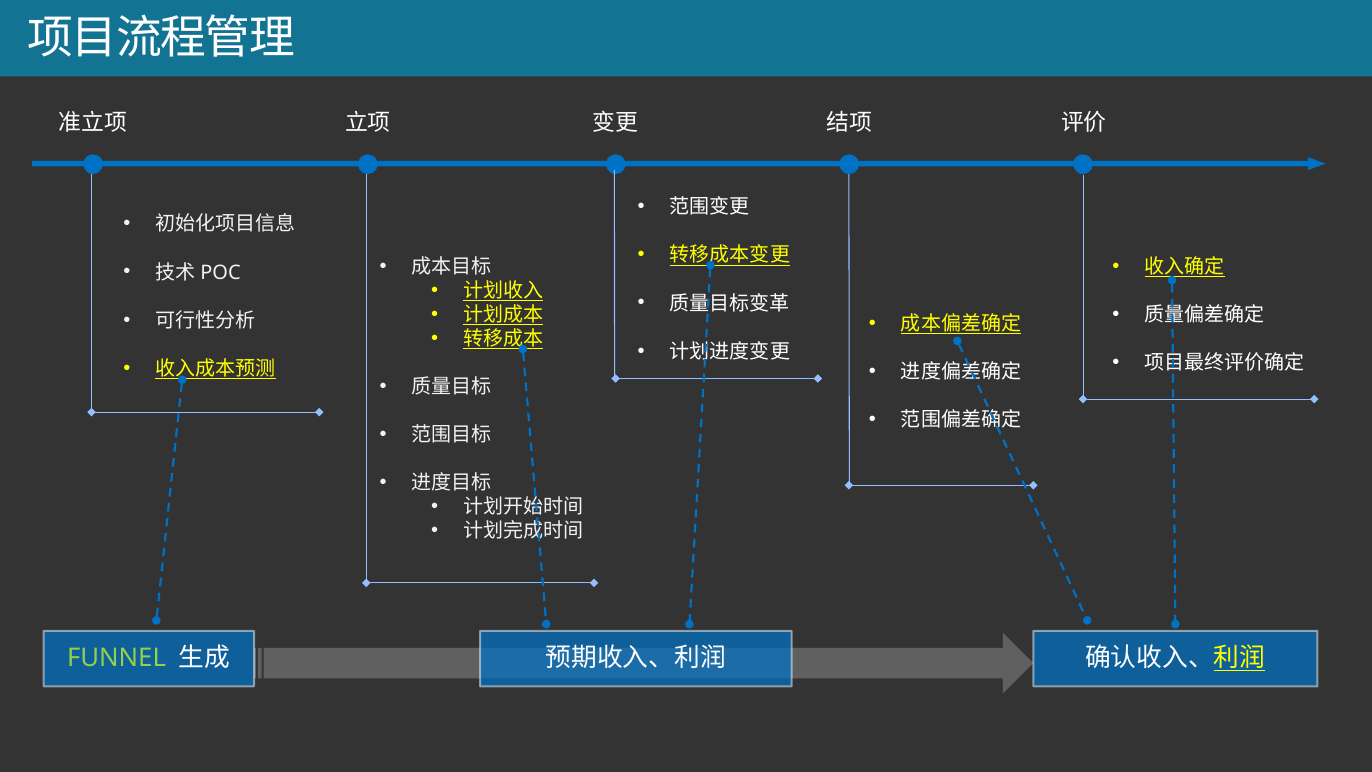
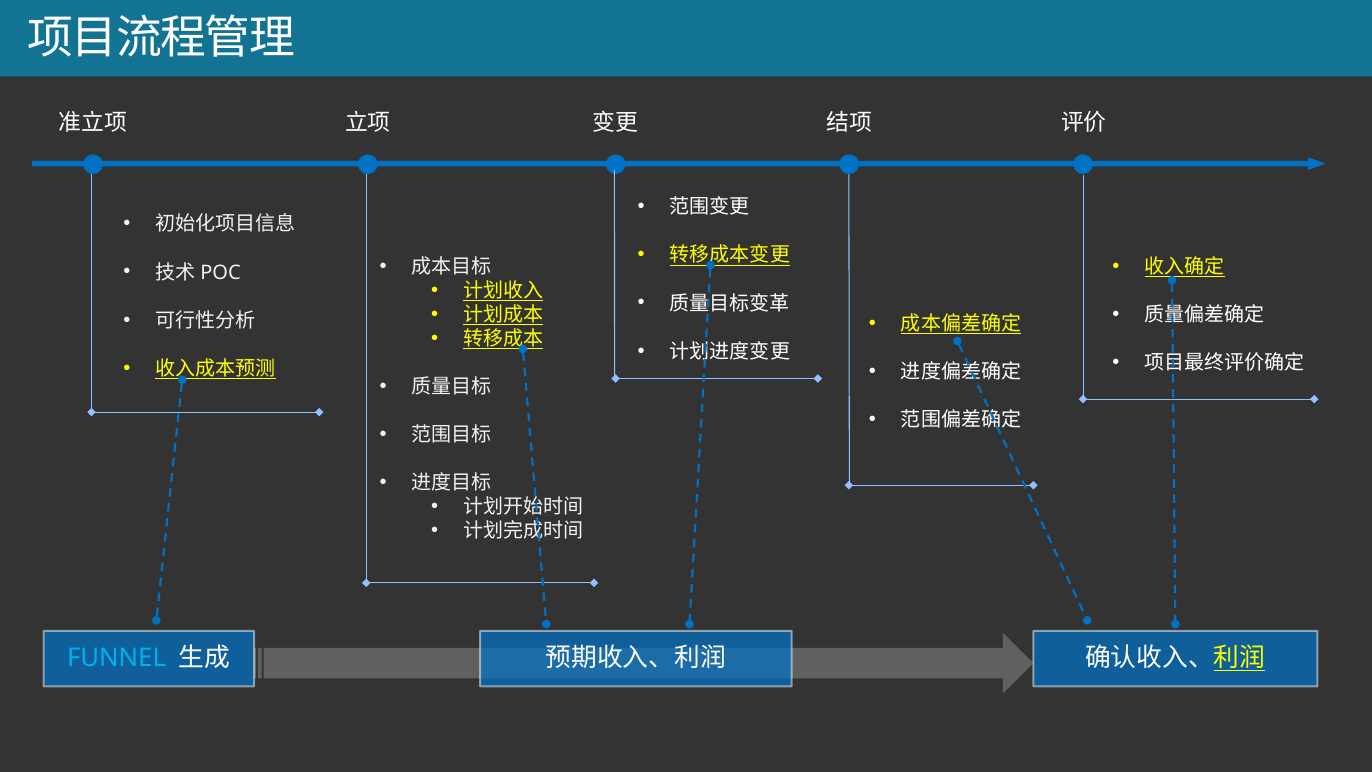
FUNNEL colour: light green -> light blue
